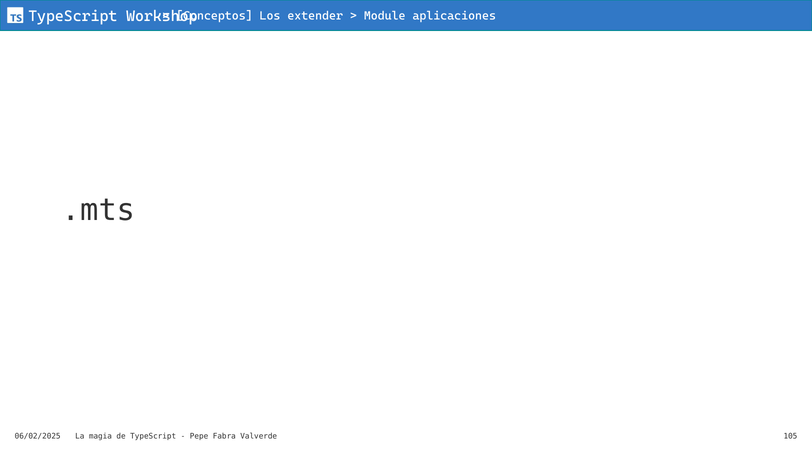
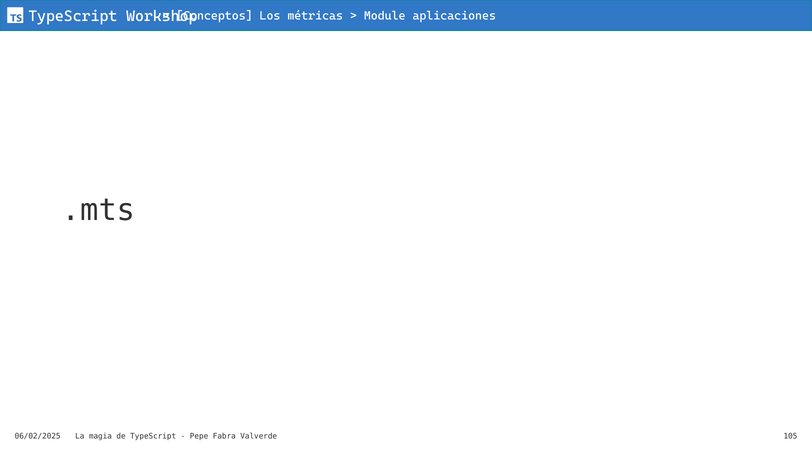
extender: extender -> métricas
